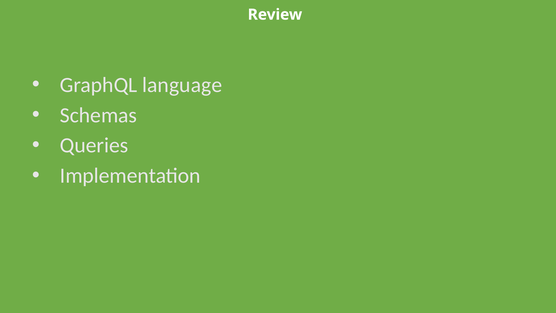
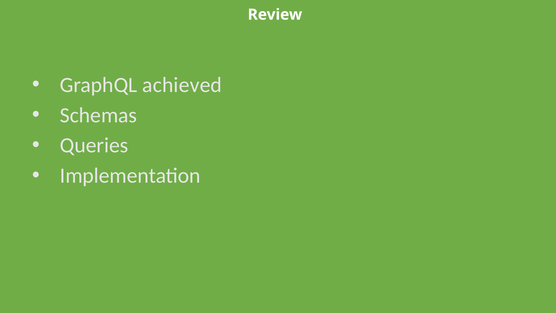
language: language -> achieved
